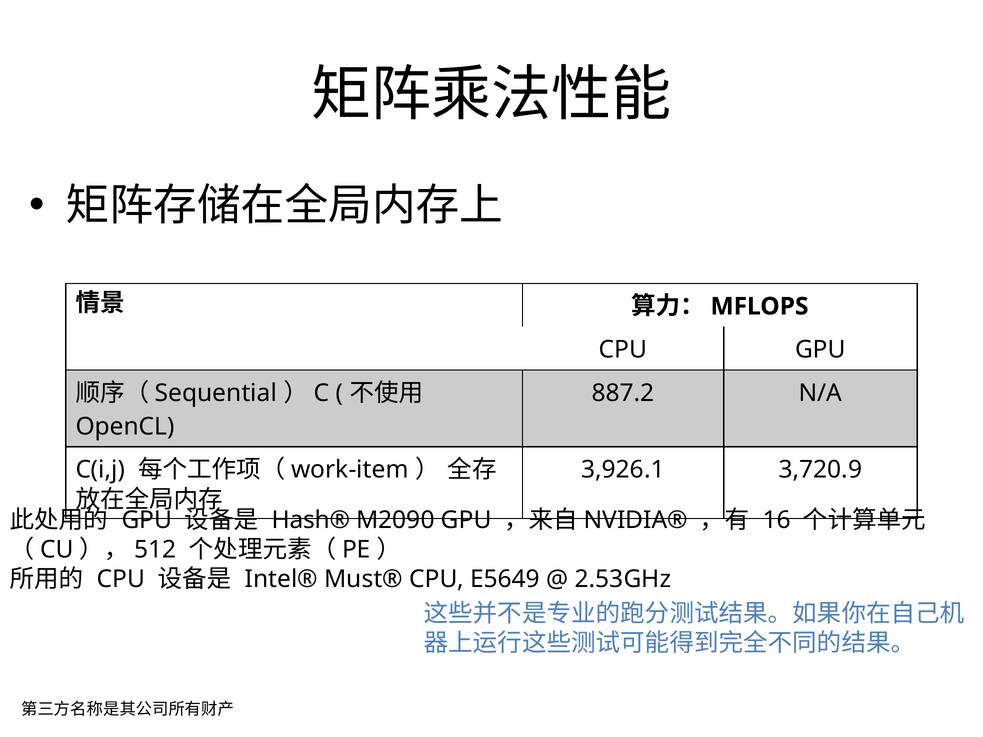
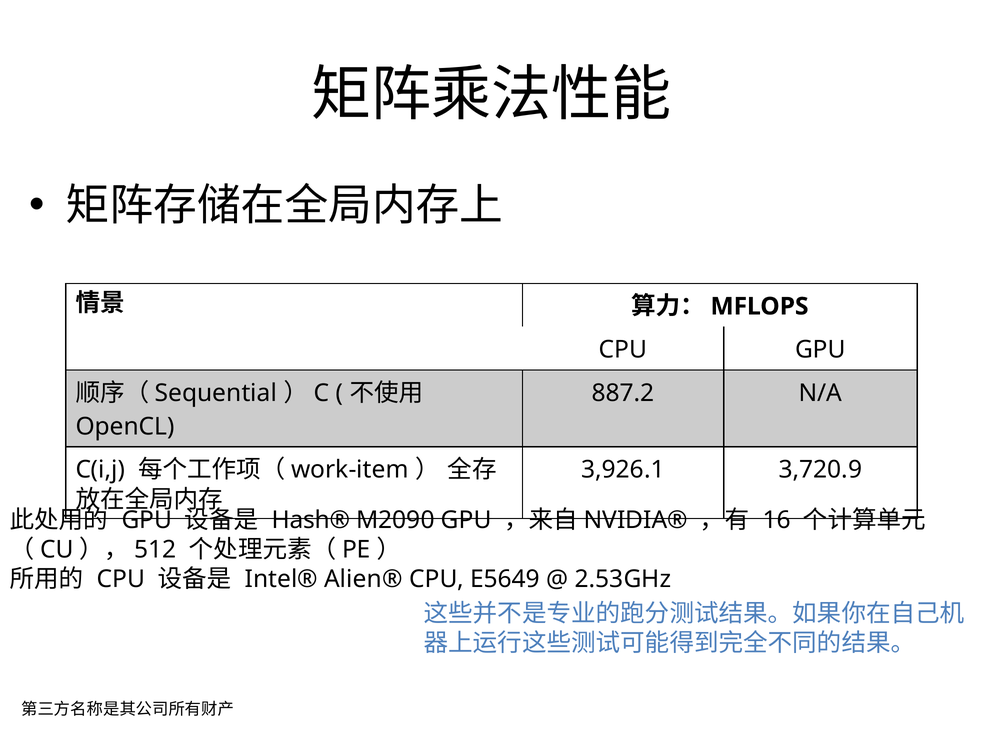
Must®: Must® -> Alien®
